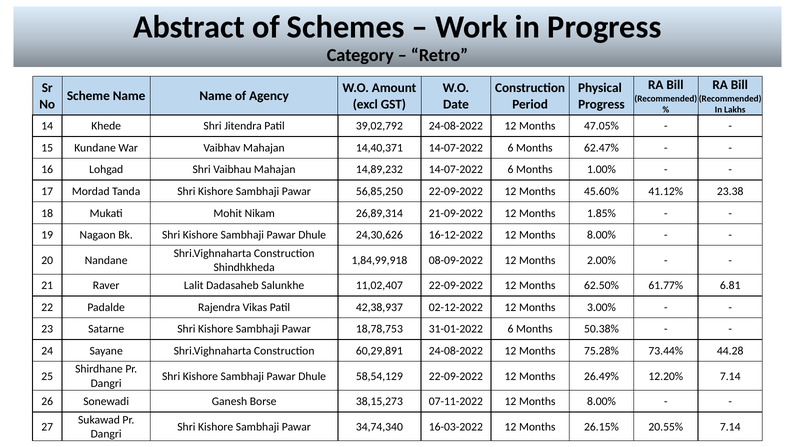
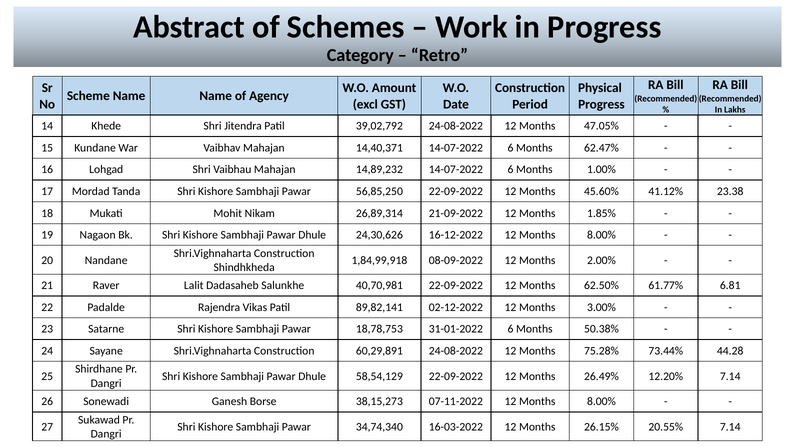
11,02,407: 11,02,407 -> 40,70,981
42,38,937: 42,38,937 -> 89,82,141
